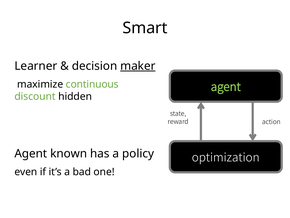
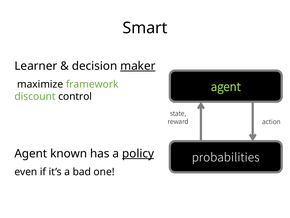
continuous: continuous -> framework
hidden: hidden -> control
policy underline: none -> present
optimization: optimization -> probabilities
